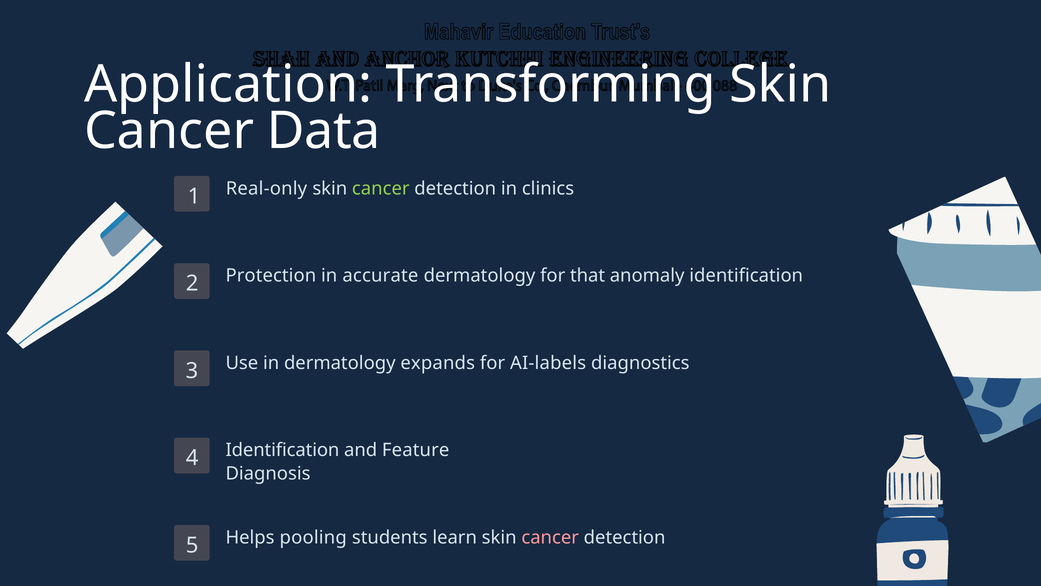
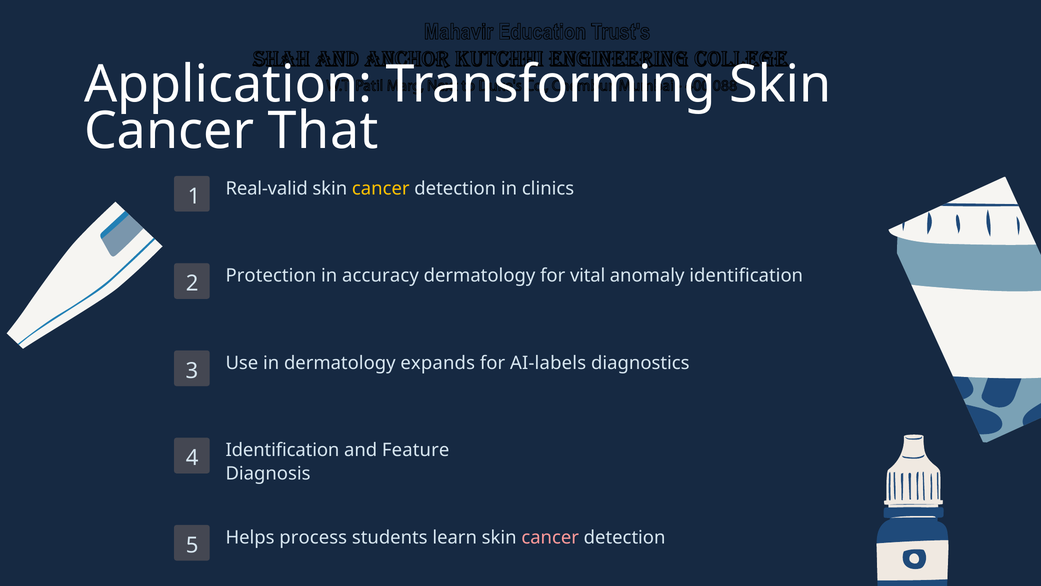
Data: Data -> That
Real-only: Real-only -> Real-valid
cancer at (381, 188) colour: light green -> yellow
accurate: accurate -> accuracy
that: that -> vital
pooling: pooling -> process
